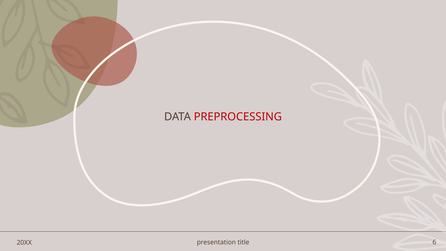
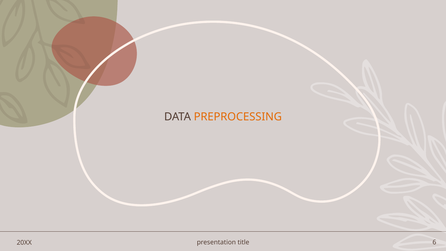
PREPROCESSING colour: red -> orange
